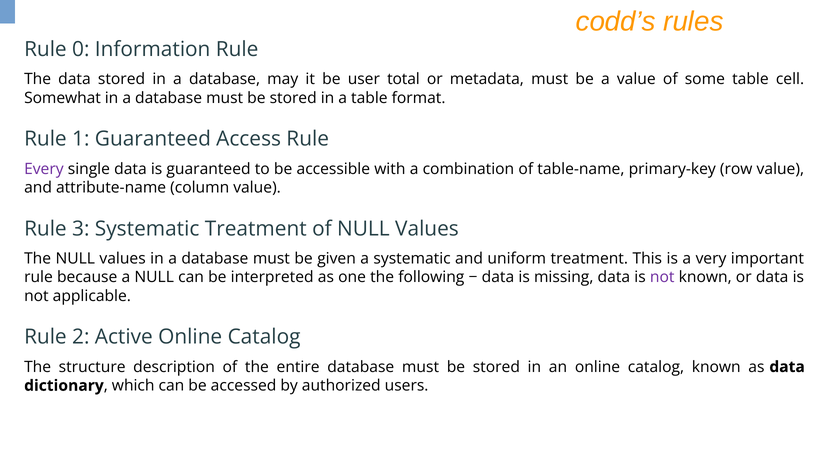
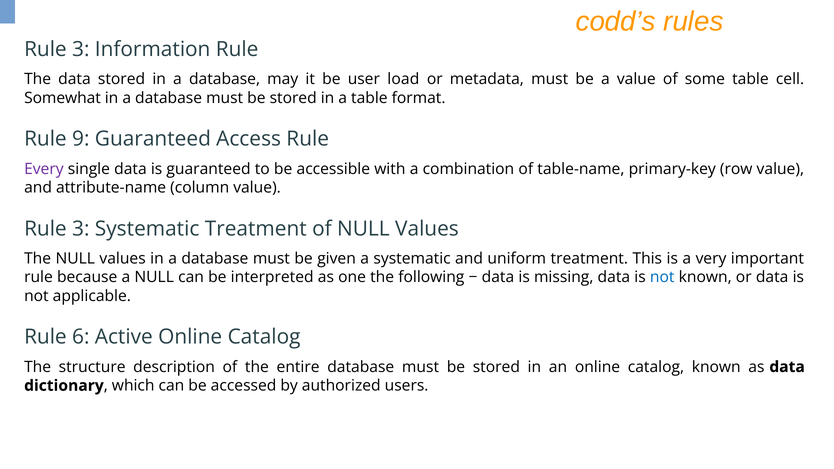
0 at (81, 49): 0 -> 3
total: total -> load
1: 1 -> 9
not at (662, 277) colour: purple -> blue
2: 2 -> 6
